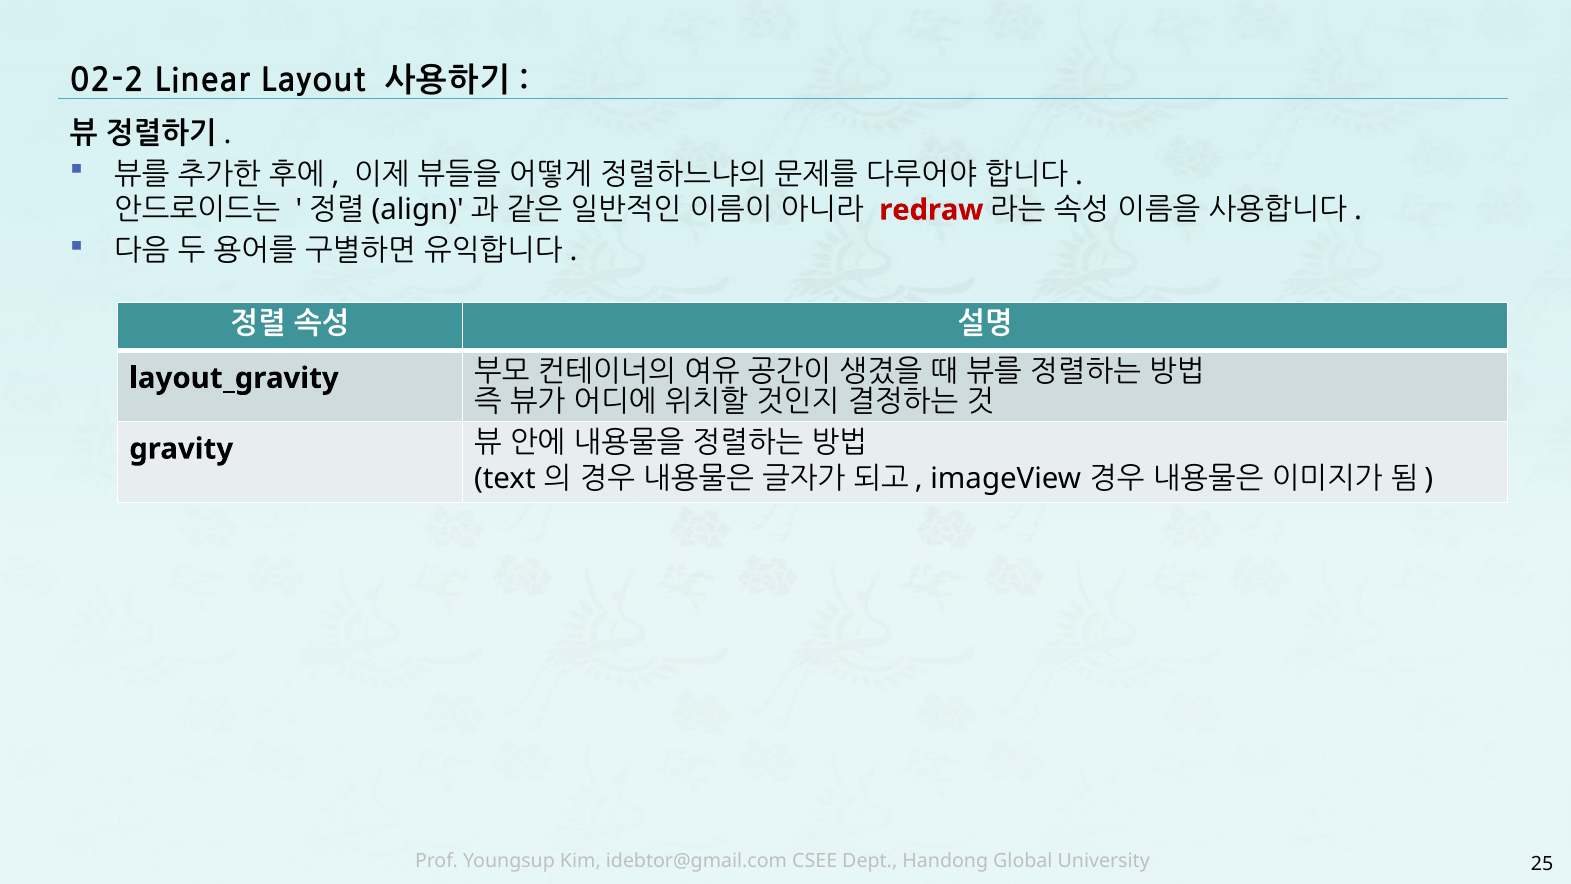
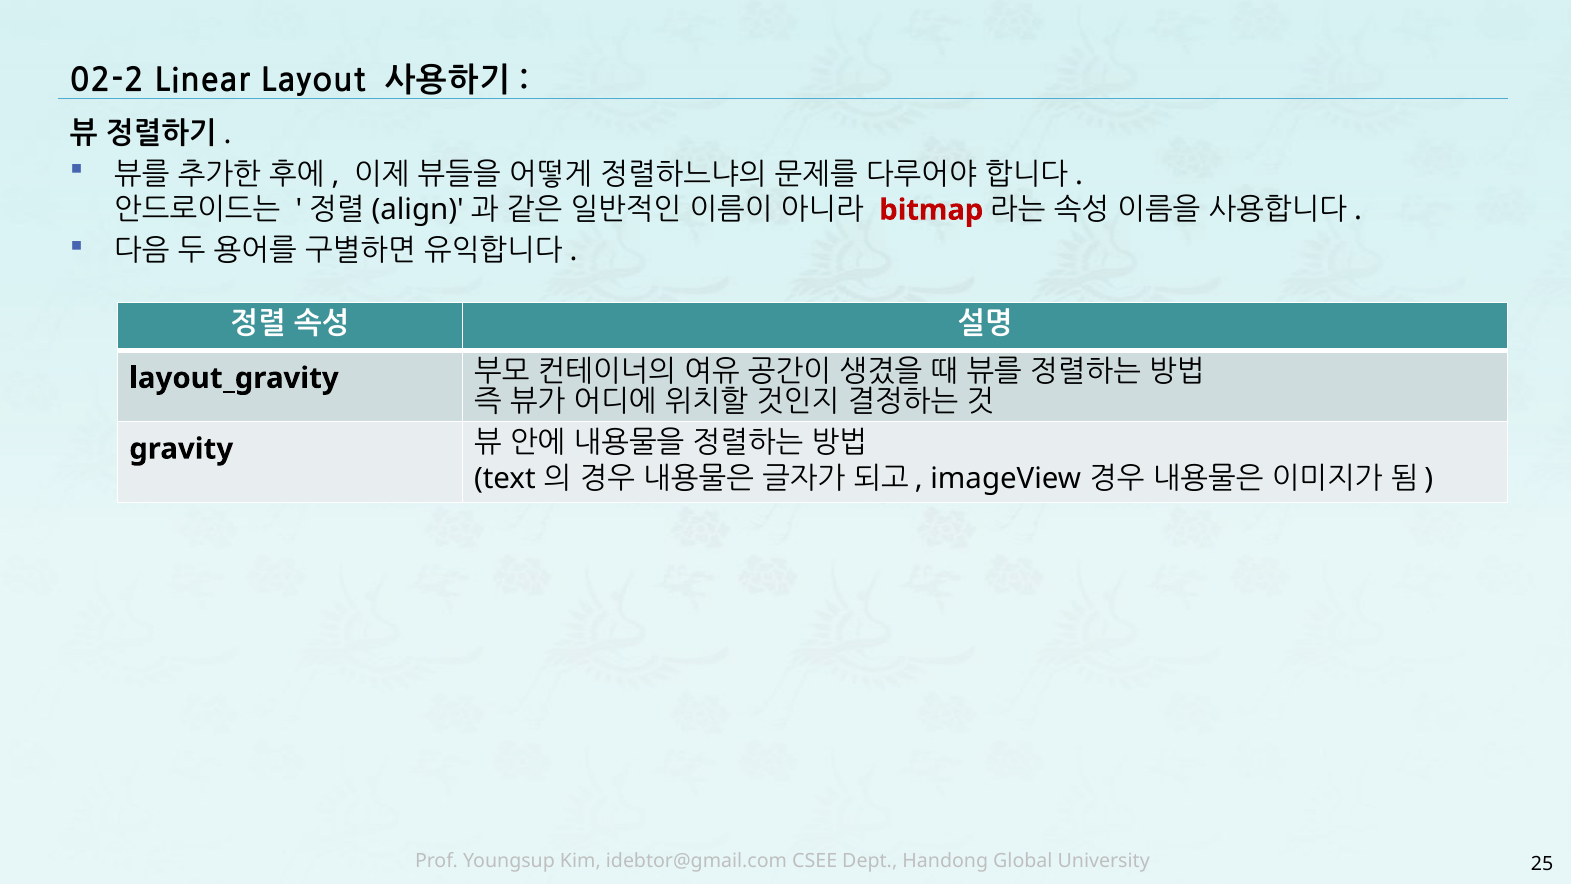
redraw: redraw -> bitmap
